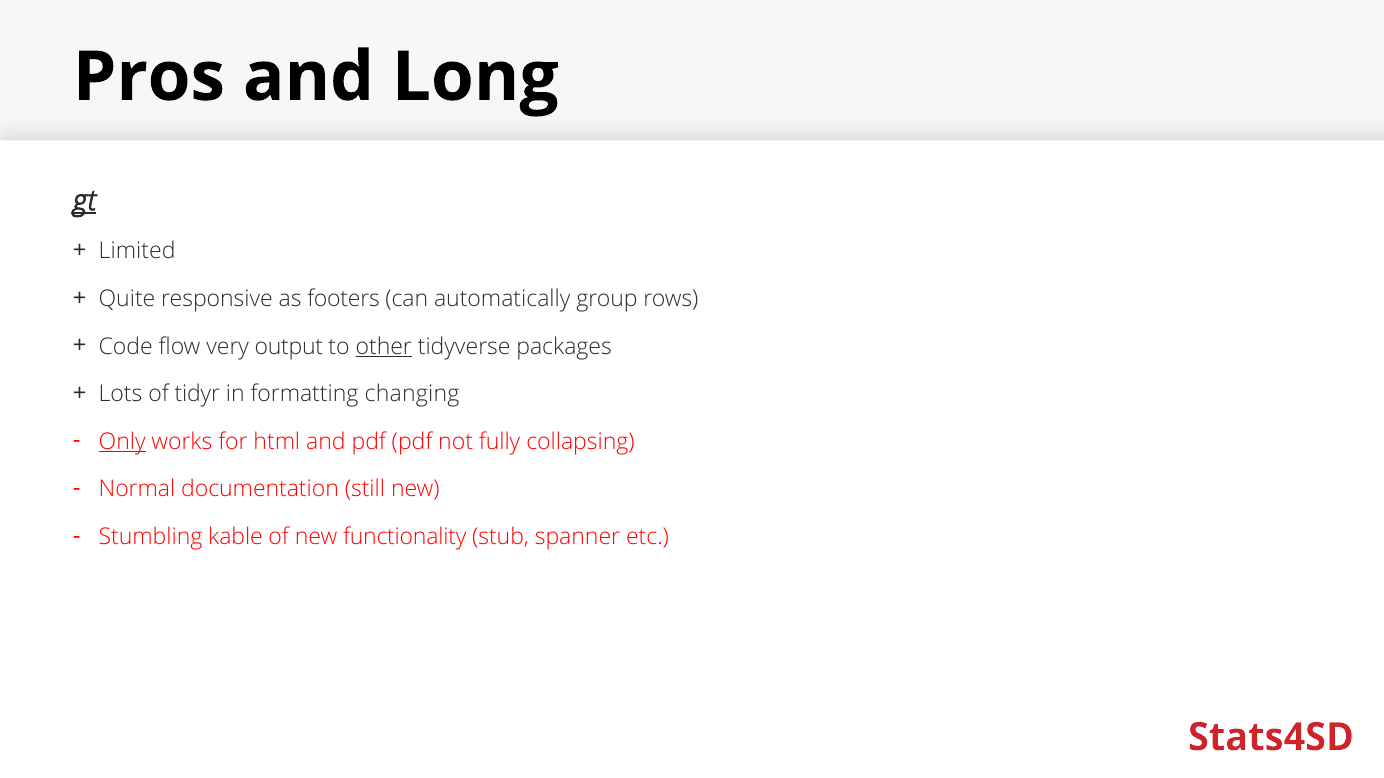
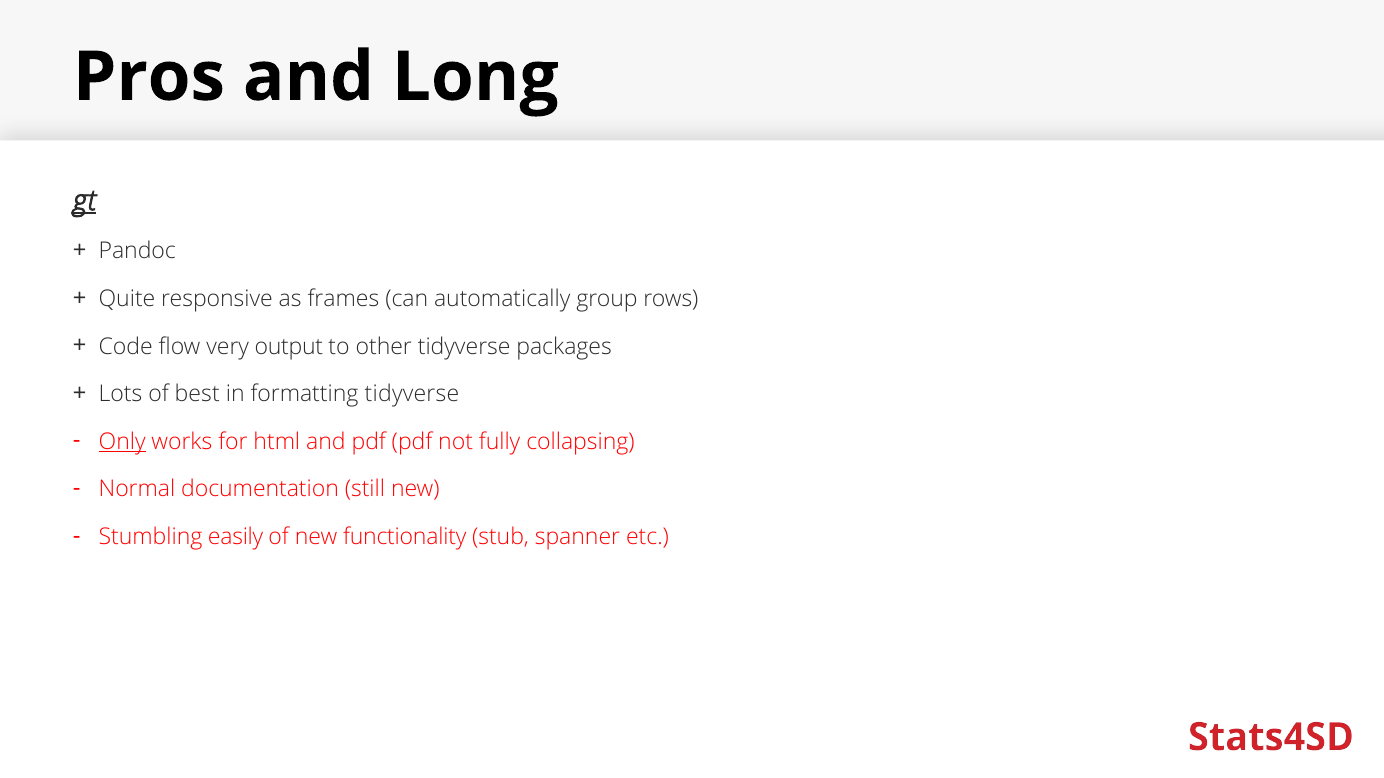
Limited: Limited -> Pandoc
footers: footers -> frames
other underline: present -> none
tidyr: tidyr -> best
formatting changing: changing -> tidyverse
kable: kable -> easily
